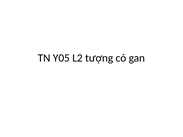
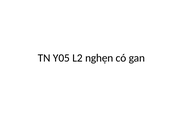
tượng: tượng -> nghẹn
